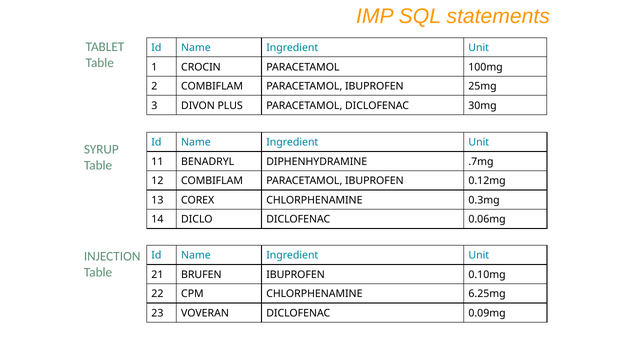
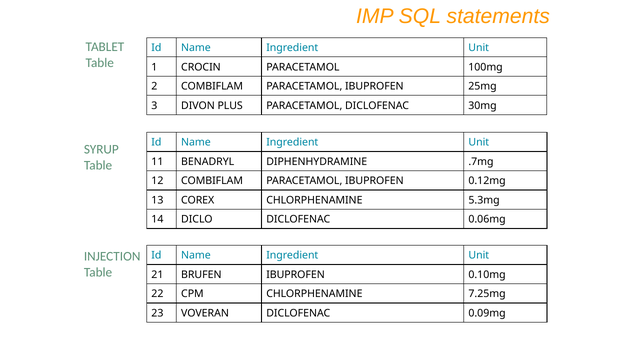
0.3mg: 0.3mg -> 5.3mg
6.25mg: 6.25mg -> 7.25mg
